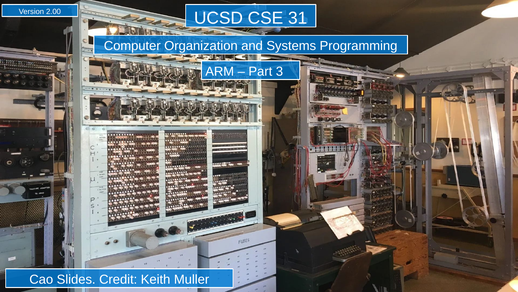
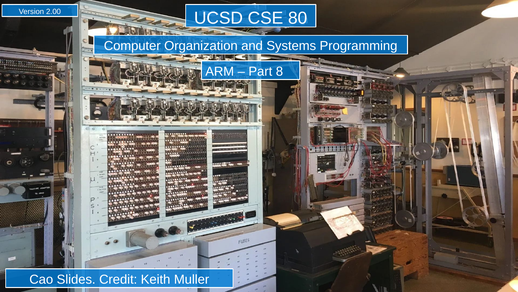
31: 31 -> 80
3: 3 -> 8
